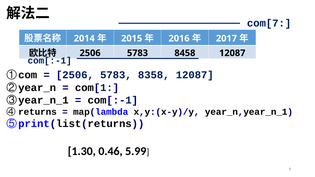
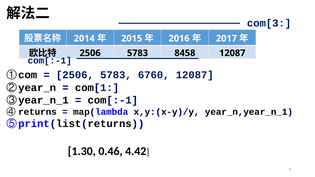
com[7: com[7 -> com[3
8358: 8358 -> 6760
5.99: 5.99 -> 4.42
